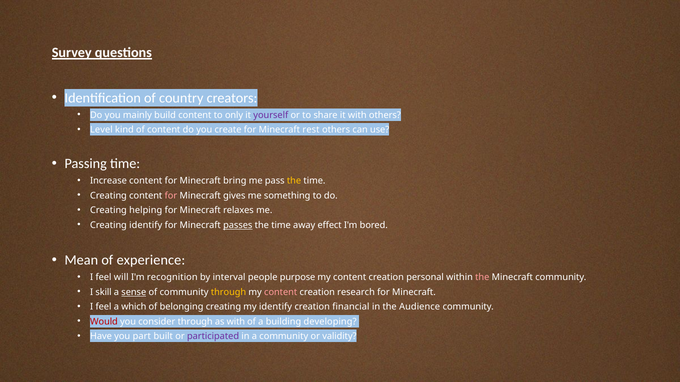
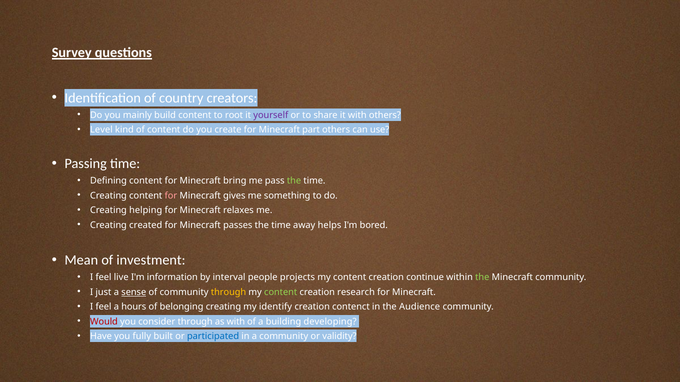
only: only -> root
rest: rest -> part
Increase: Increase -> Defining
the at (294, 181) colour: yellow -> light green
Creating identify: identify -> created
passes underline: present -> none
effect: effect -> helps
experience: experience -> investment
will: will -> live
recognition: recognition -> information
purpose: purpose -> projects
personal: personal -> continue
the at (482, 278) colour: pink -> light green
skill: skill -> just
content at (281, 293) colour: pink -> light green
which: which -> hours
financial: financial -> contenct
part: part -> fully
participated colour: purple -> blue
